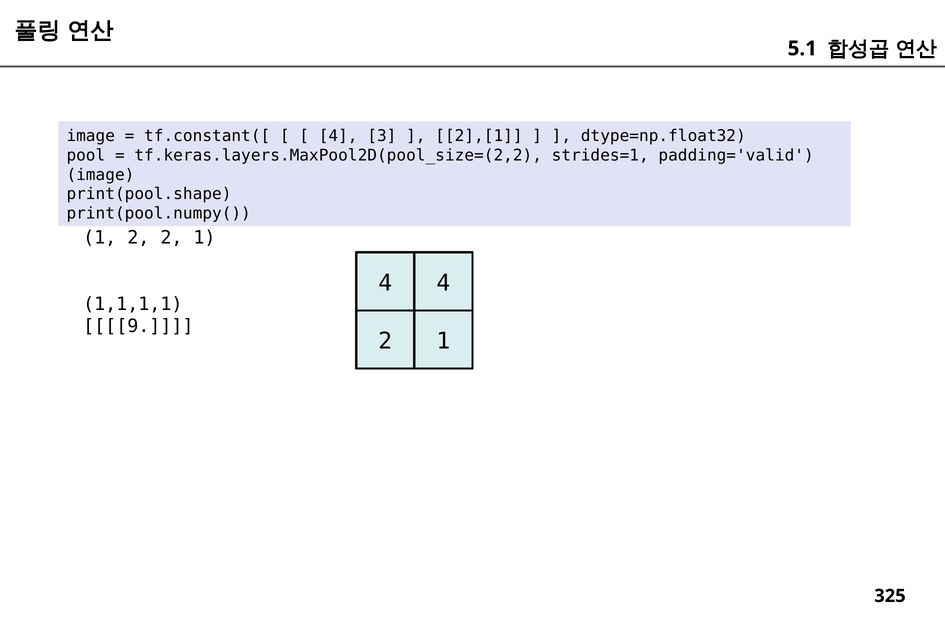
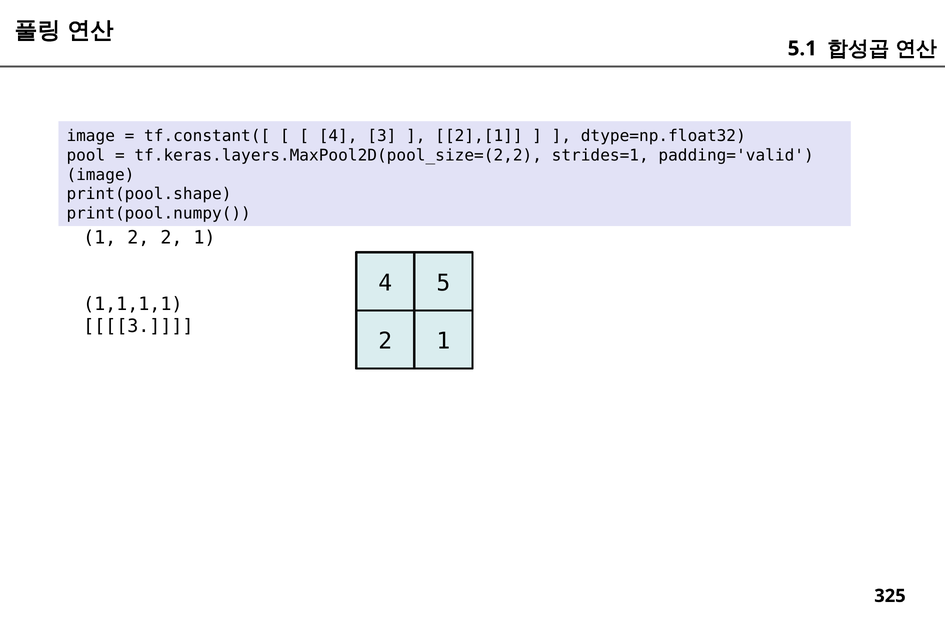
4 4: 4 -> 5
9 at (138, 326): 9 -> 3
